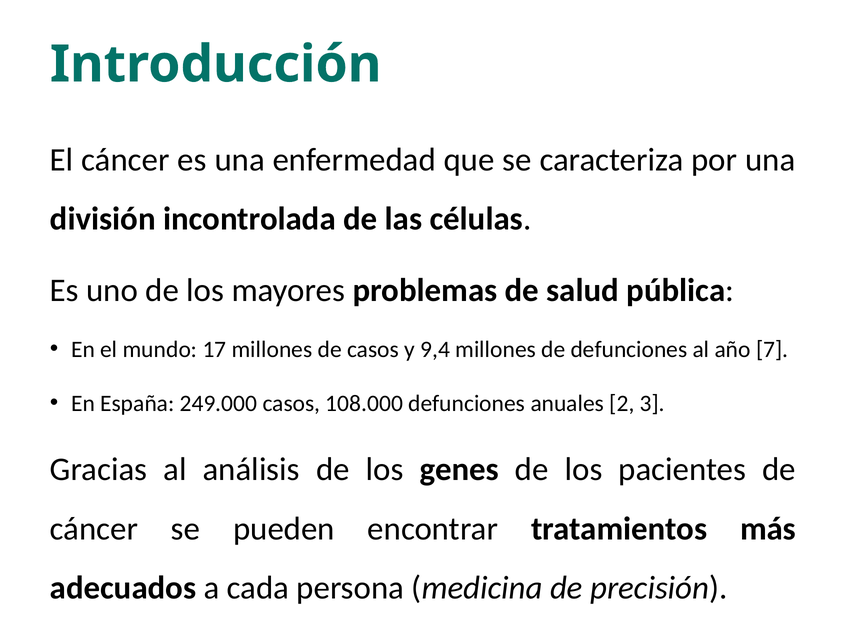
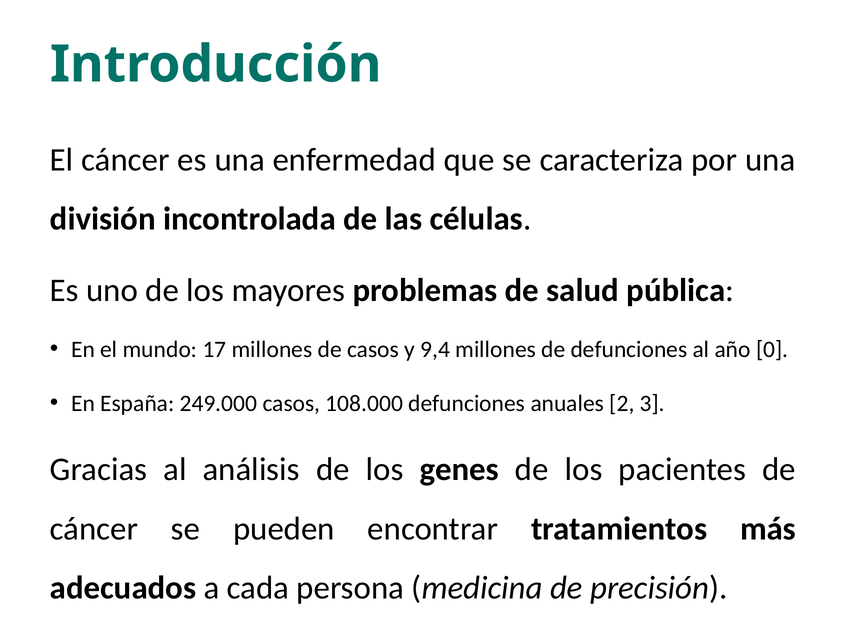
7: 7 -> 0
